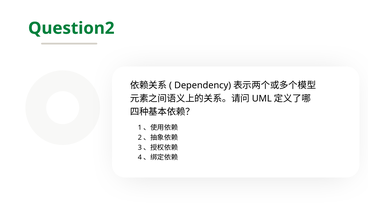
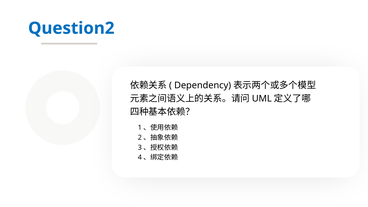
Question2 colour: green -> blue
